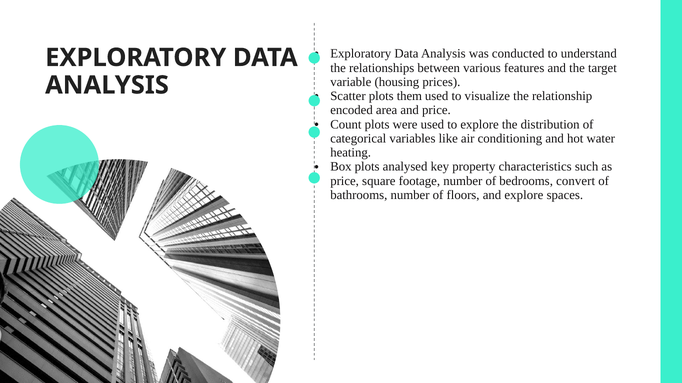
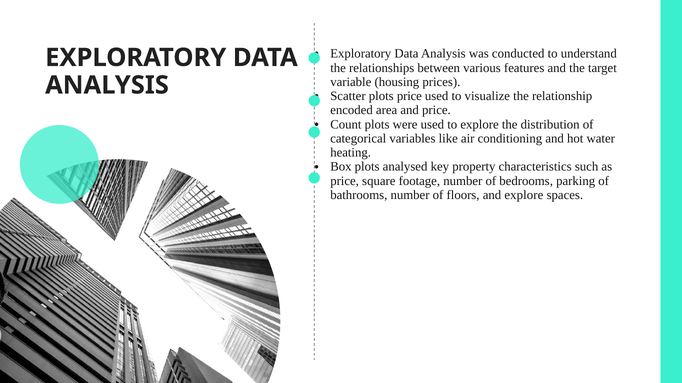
plots them: them -> price
convert: convert -> parking
